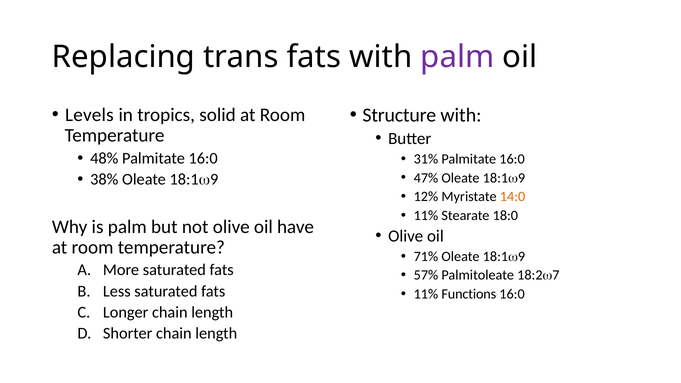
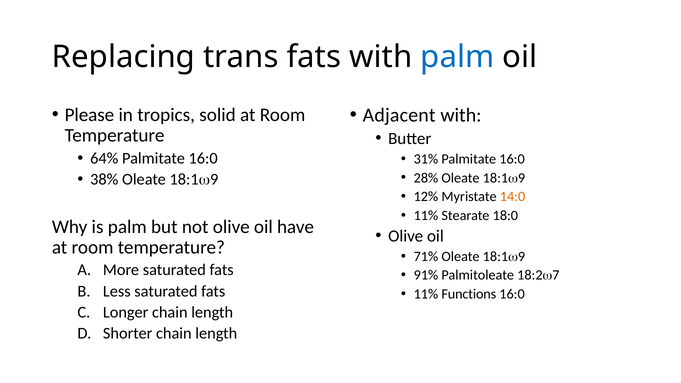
palm at (457, 57) colour: purple -> blue
Structure: Structure -> Adjacent
Levels: Levels -> Please
48%: 48% -> 64%
47%: 47% -> 28%
57%: 57% -> 91%
